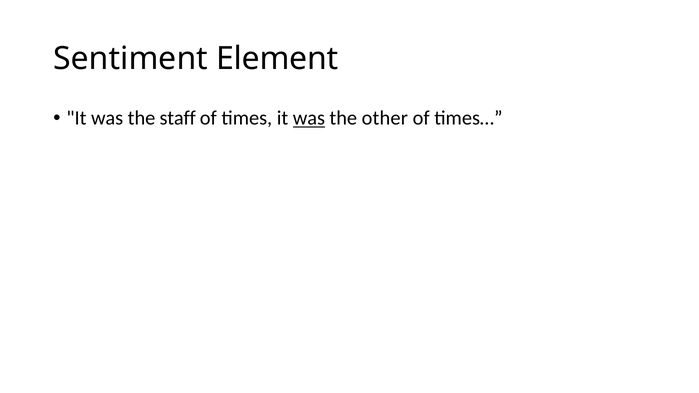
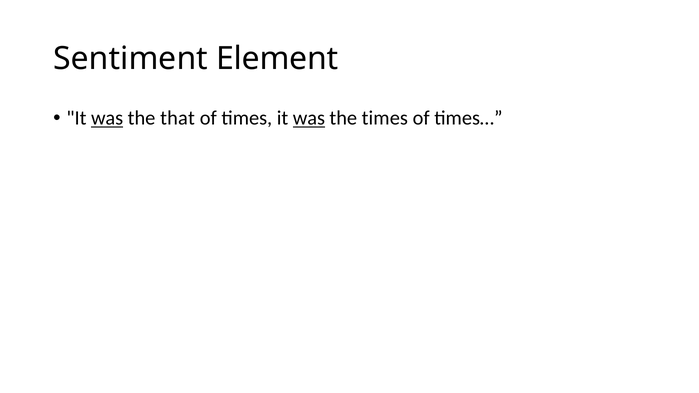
was at (107, 118) underline: none -> present
staff: staff -> that
the other: other -> times
